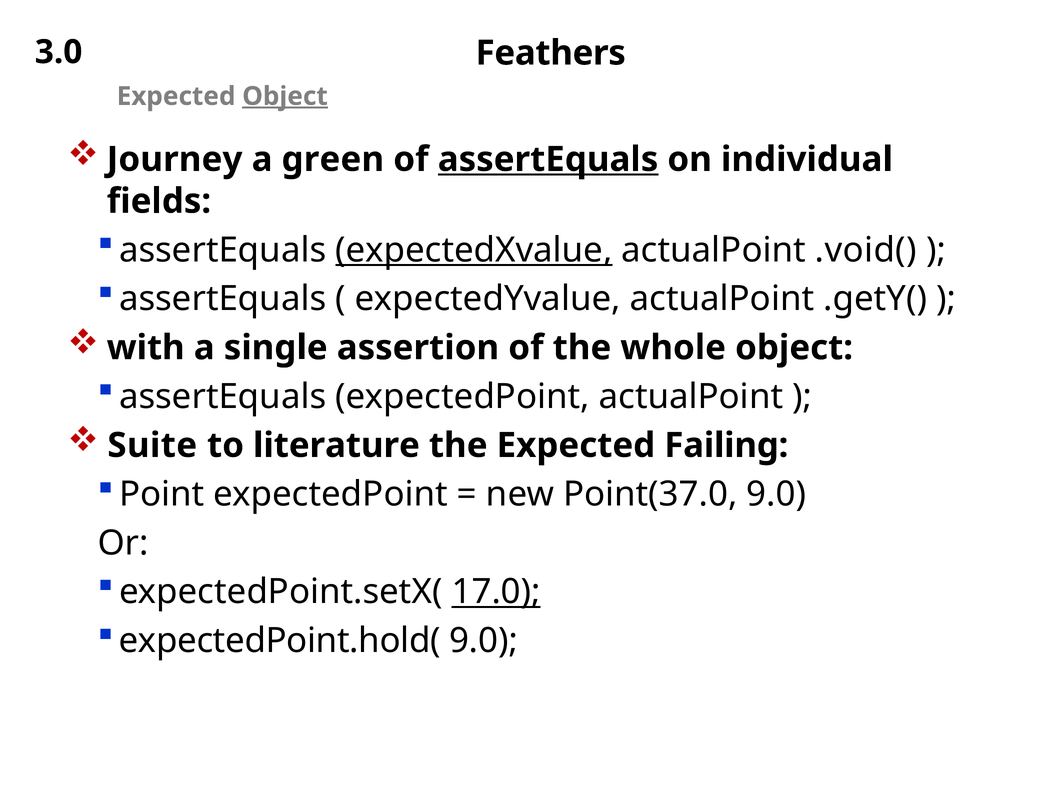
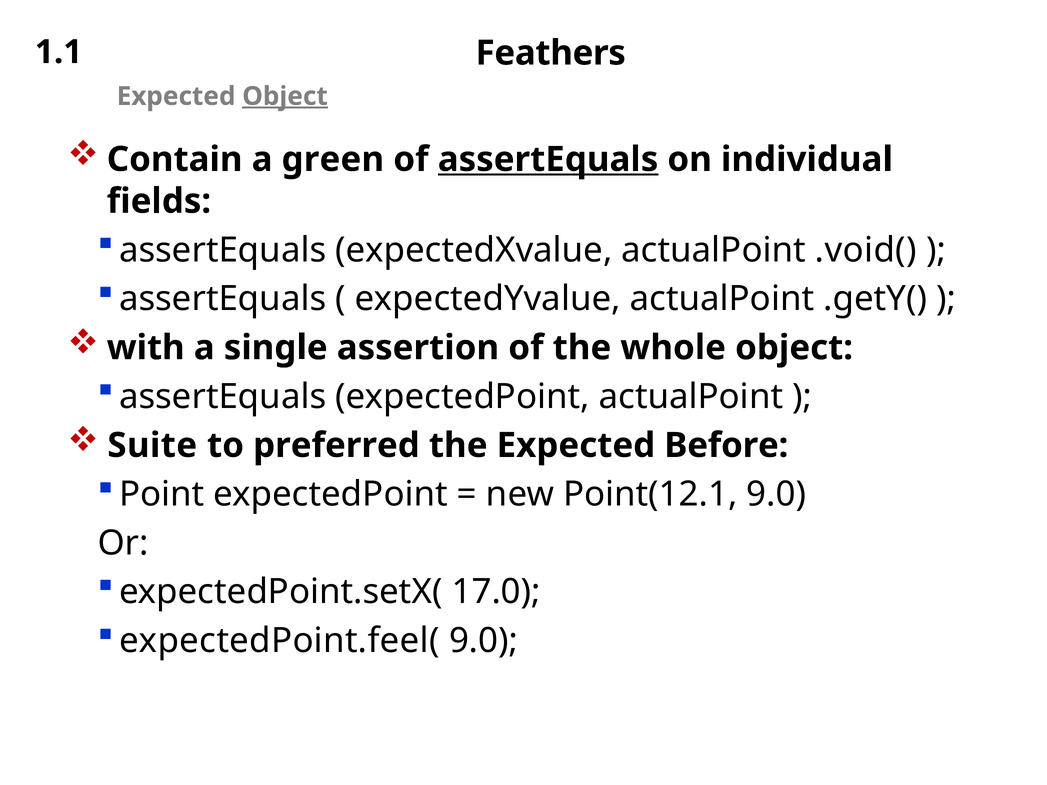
3.0: 3.0 -> 1.1
Journey: Journey -> Contain
expectedXvalue underline: present -> none
literature: literature -> preferred
Failing: Failing -> Before
Point(37.0: Point(37.0 -> Point(12.1
17.0 underline: present -> none
expectedPoint.hold(: expectedPoint.hold( -> expectedPoint.feel(
